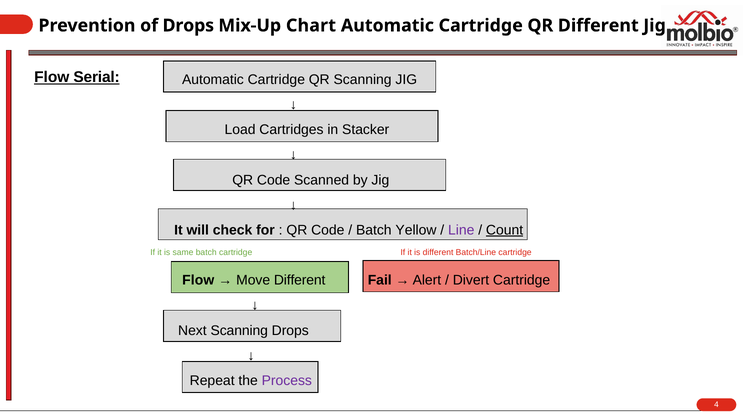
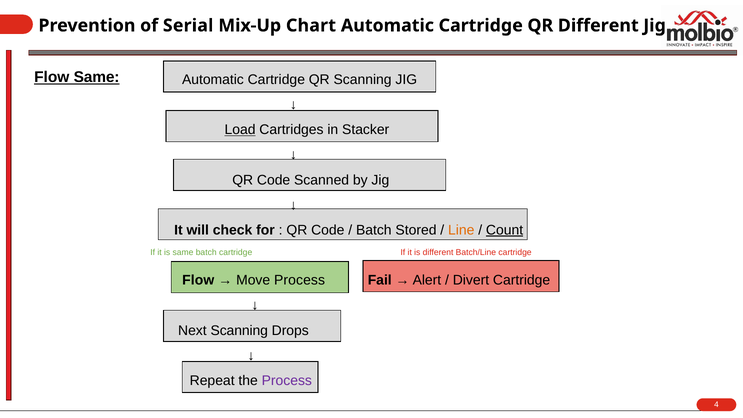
of Drops: Drops -> Serial
Flow Serial: Serial -> Same
Load underline: none -> present
Yellow: Yellow -> Stored
Line colour: purple -> orange
Move Different: Different -> Process
